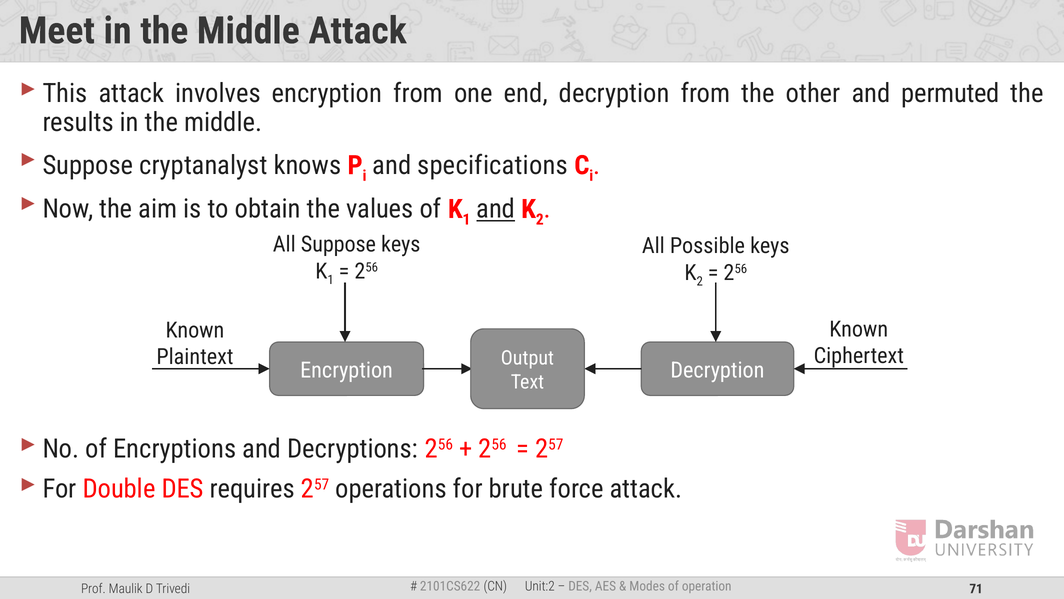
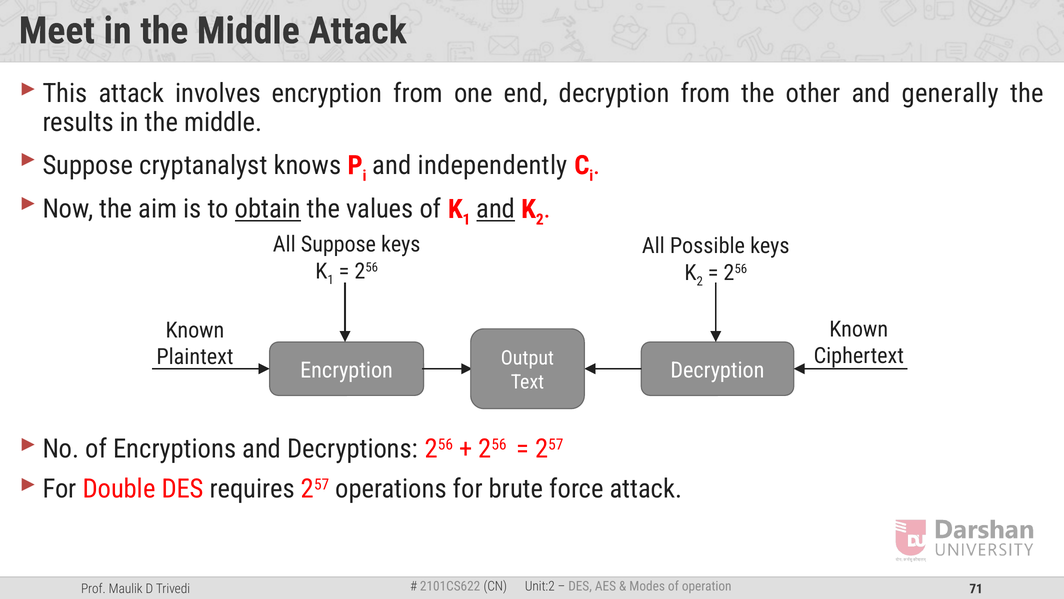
permuted: permuted -> generally
specifications: specifications -> independently
obtain underline: none -> present
